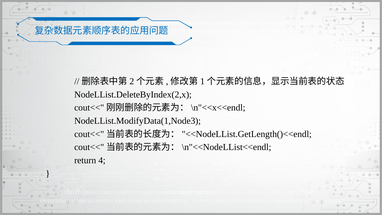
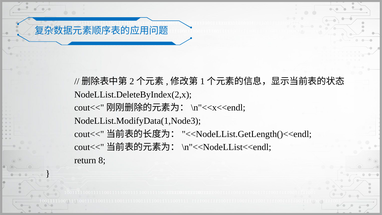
4: 4 -> 8
